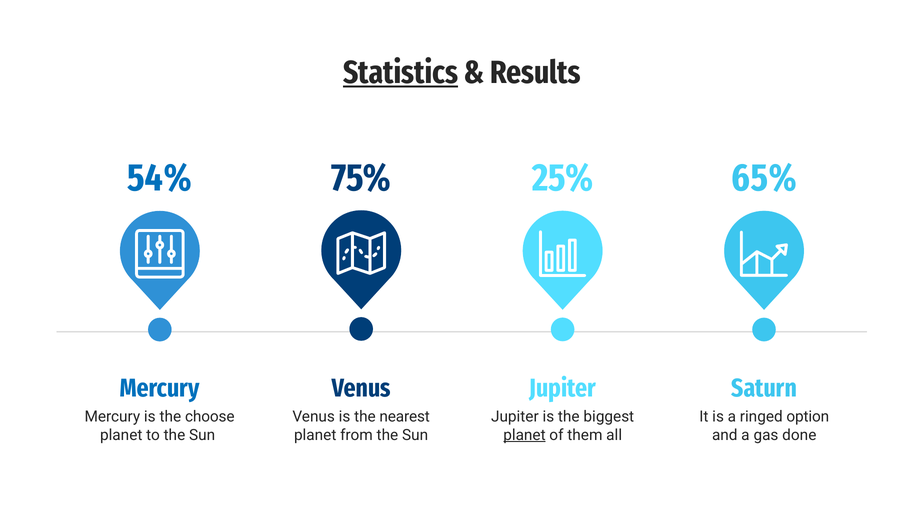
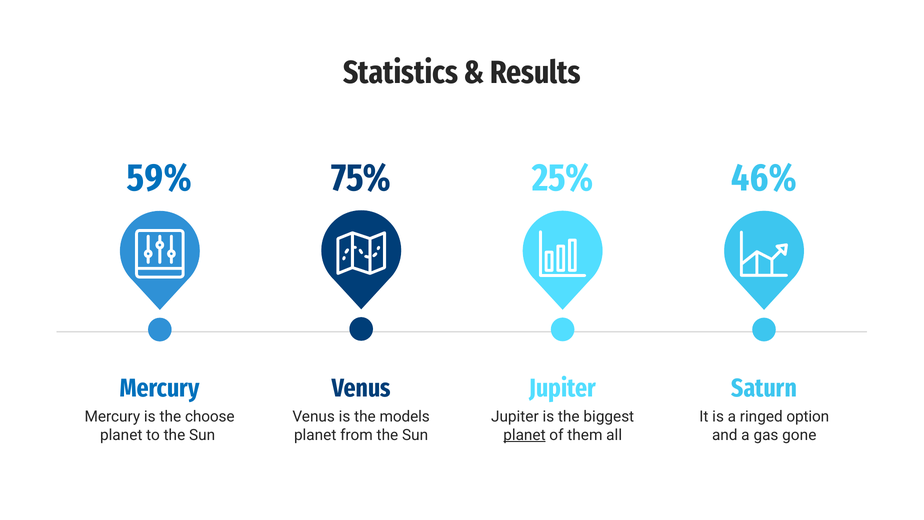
Statistics underline: present -> none
54%: 54% -> 59%
65%: 65% -> 46%
nearest: nearest -> models
done: done -> gone
